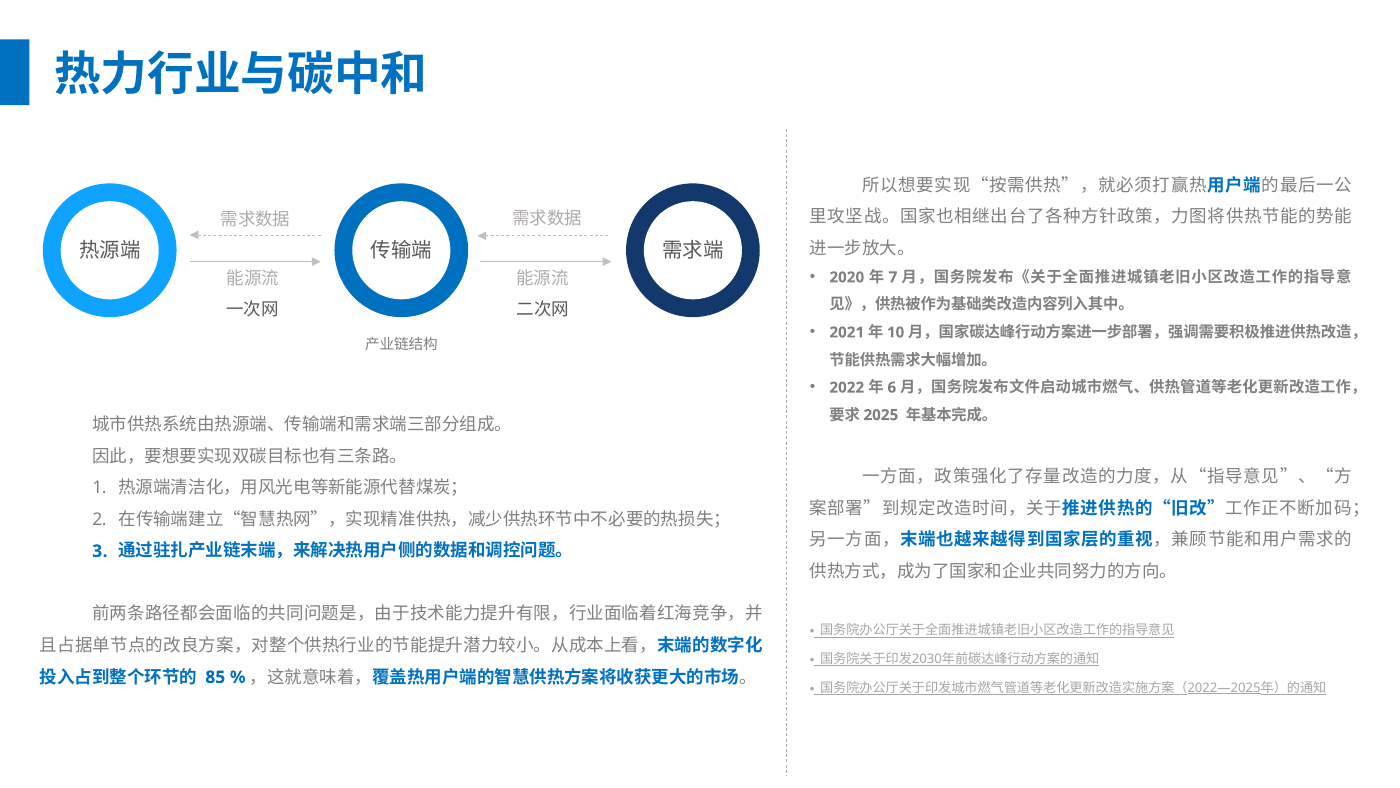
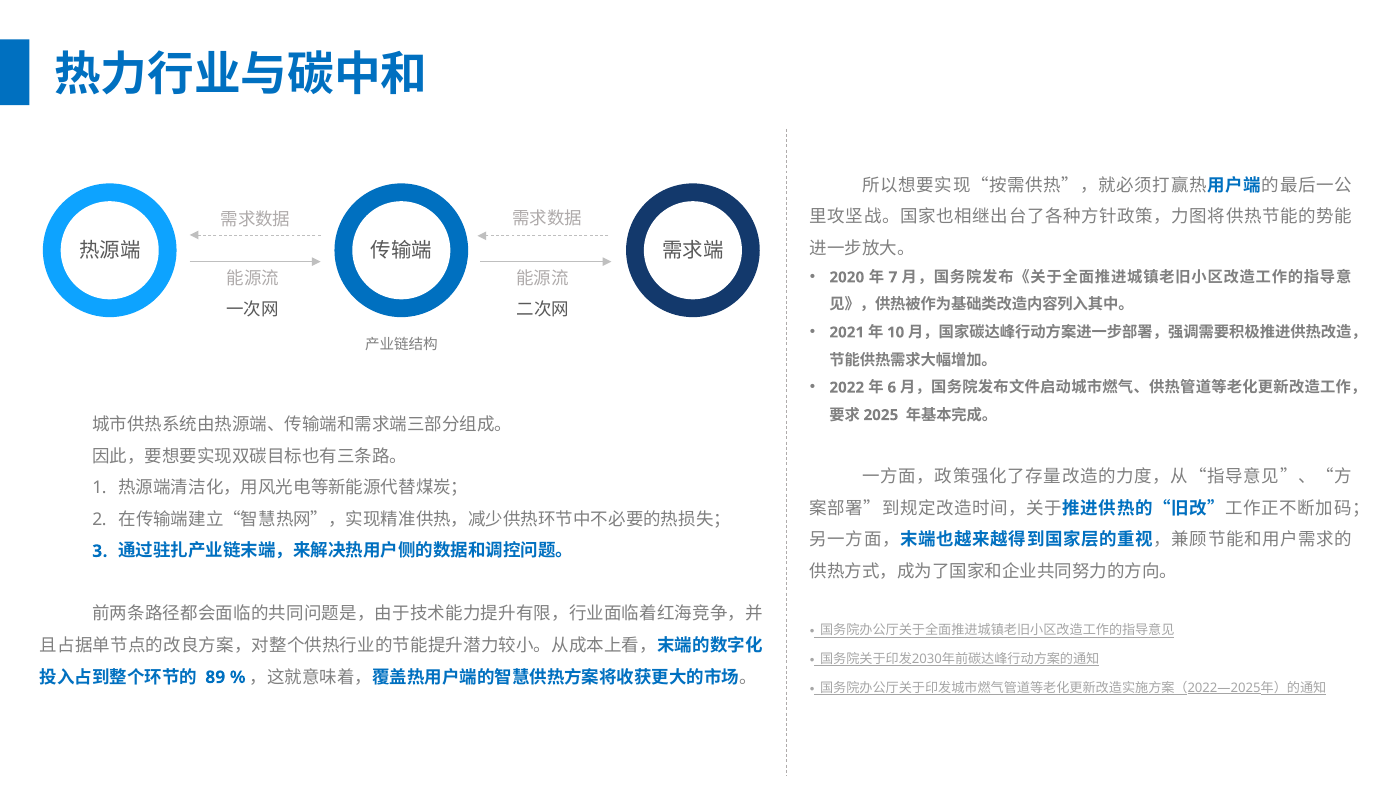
85: 85 -> 89
